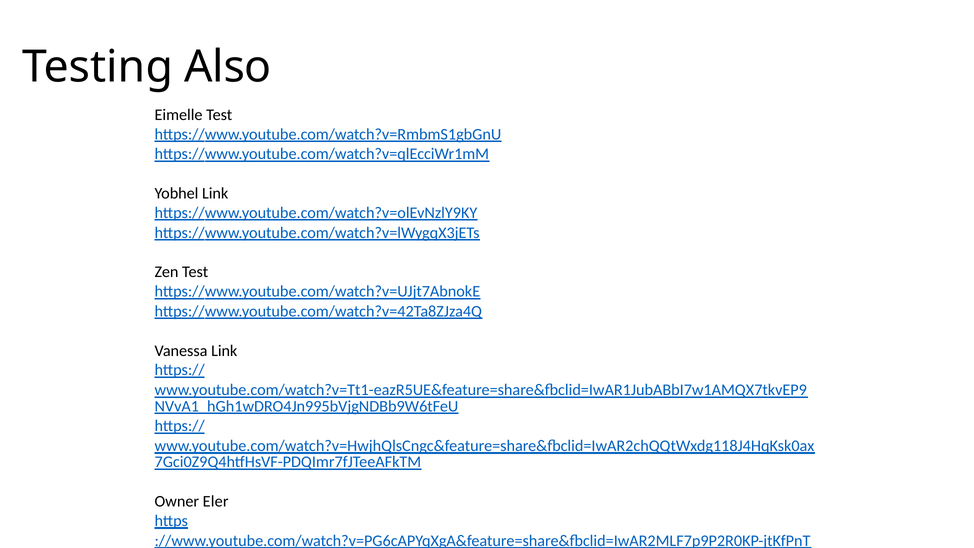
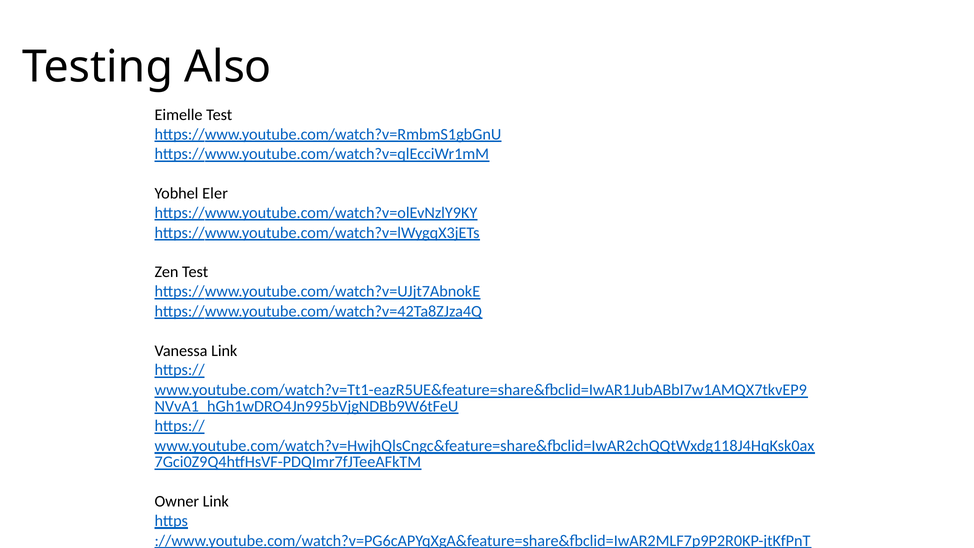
Yobhel Link: Link -> Eler
Owner Eler: Eler -> Link
